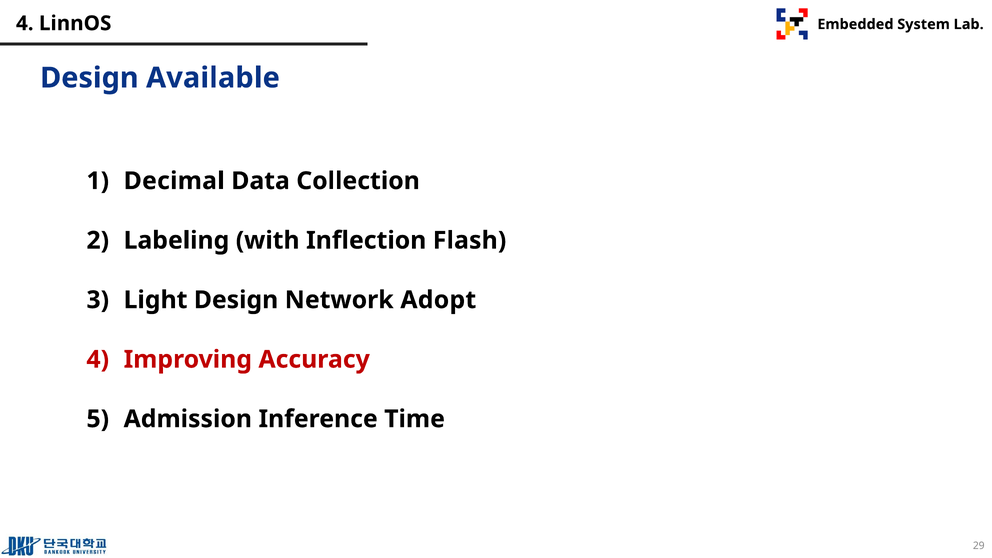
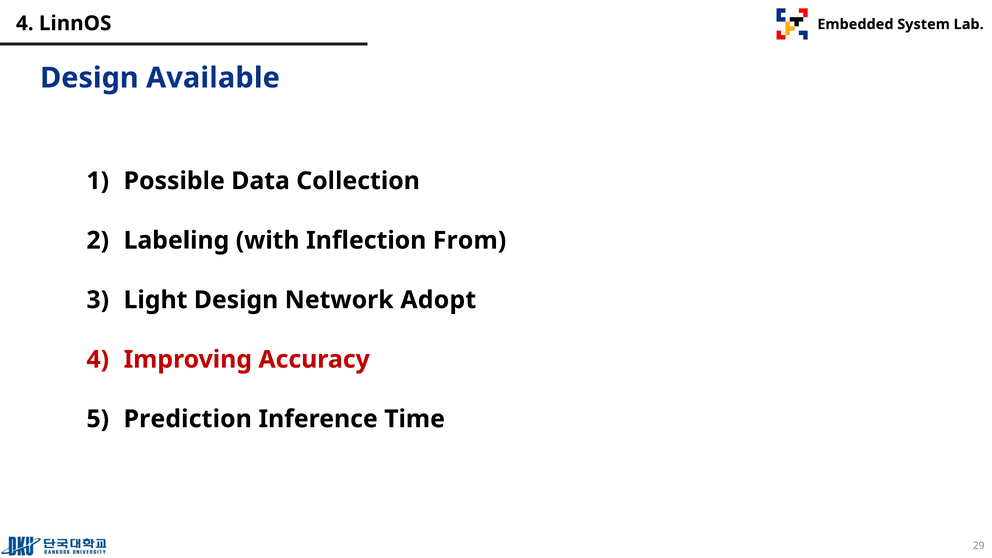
Decimal: Decimal -> Possible
Flash: Flash -> From
Admission: Admission -> Prediction
